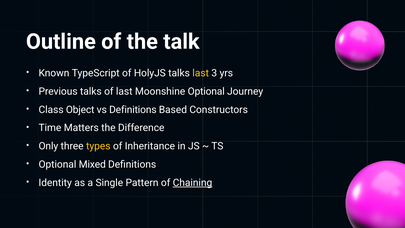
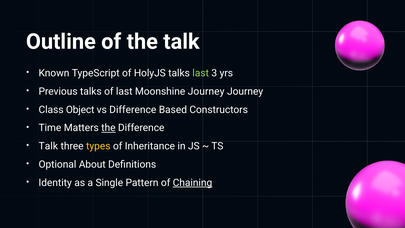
last at (201, 73) colour: yellow -> light green
Moonshine Optional: Optional -> Journey
vs Definitions: Definitions -> Difference
the at (108, 128) underline: none -> present
Only at (48, 146): Only -> Talk
Mixed: Mixed -> About
